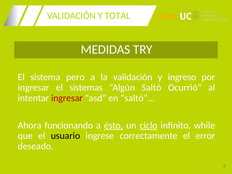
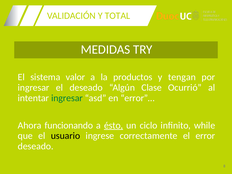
pero: pero -> valor
la validación: validación -> productos
ingreso: ingreso -> tengan
el sistemas: sistemas -> deseado
Saltó: Saltó -> Clase
ingresar at (67, 98) colour: red -> green
saltó”…: saltó”… -> error”…
ciclo underline: present -> none
